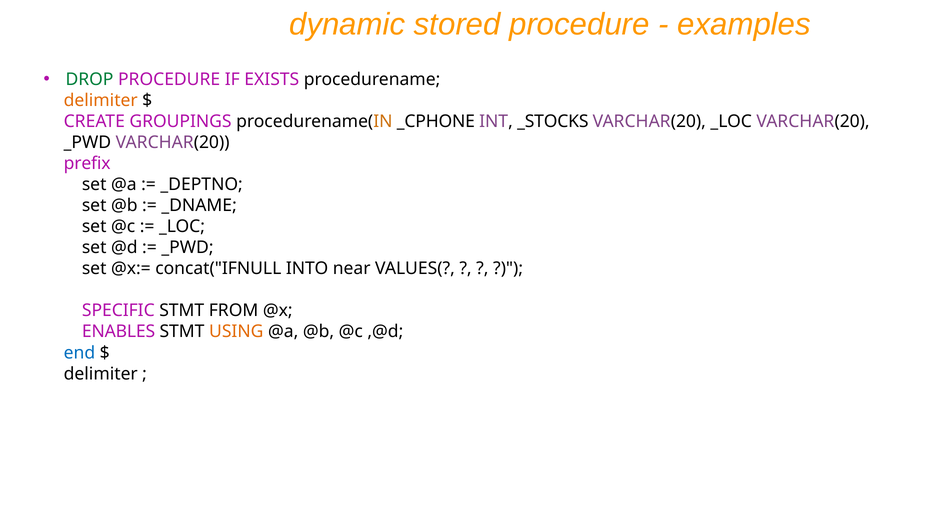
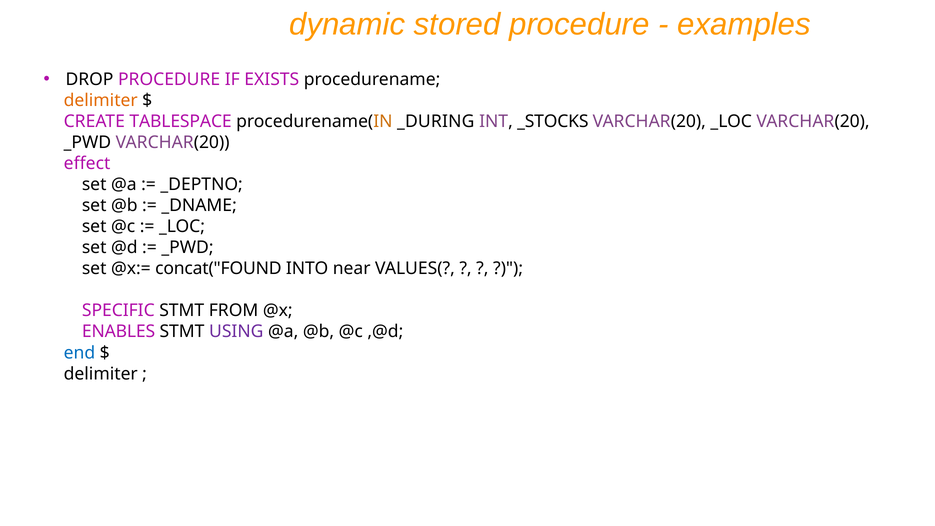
DROP colour: green -> black
GROUPINGS: GROUPINGS -> TABLESPACE
_CPHONE: _CPHONE -> _DURING
prefix: prefix -> effect
concat("IFNULL: concat("IFNULL -> concat("FOUND
USING colour: orange -> purple
